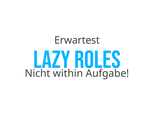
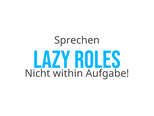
Erwartest: Erwartest -> Sprechen
